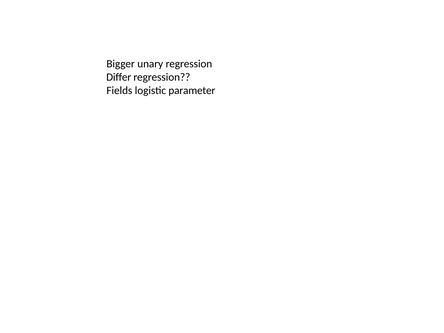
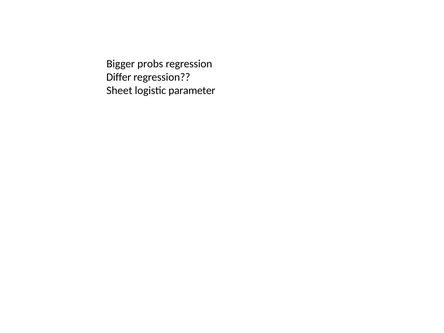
unary: unary -> probs
Fields: Fields -> Sheet
